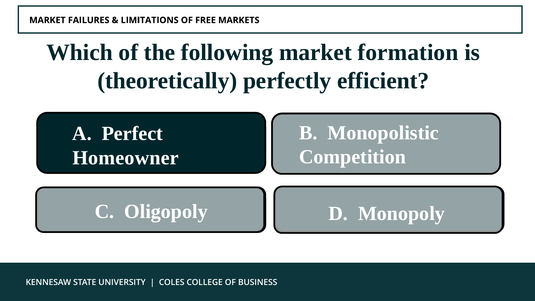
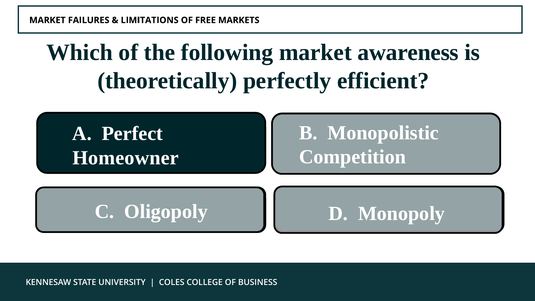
formation: formation -> awareness
